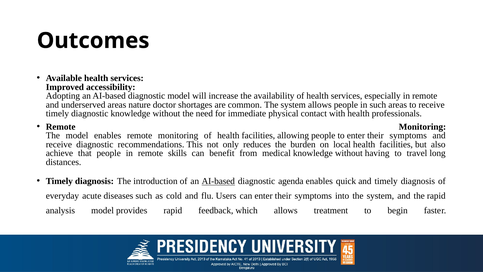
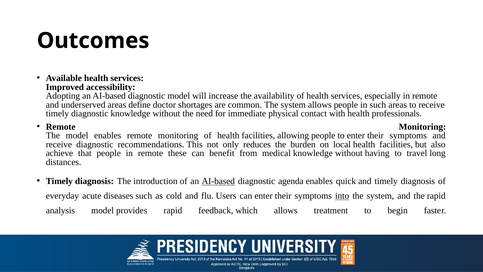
nature: nature -> define
skills: skills -> these
into underline: none -> present
